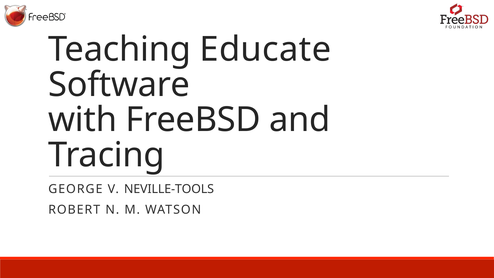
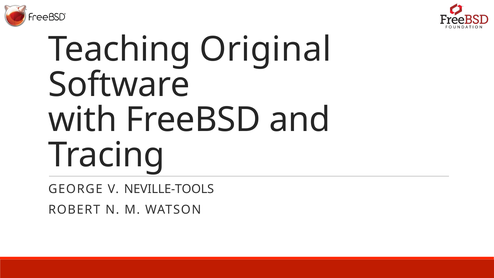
Educate: Educate -> Original
